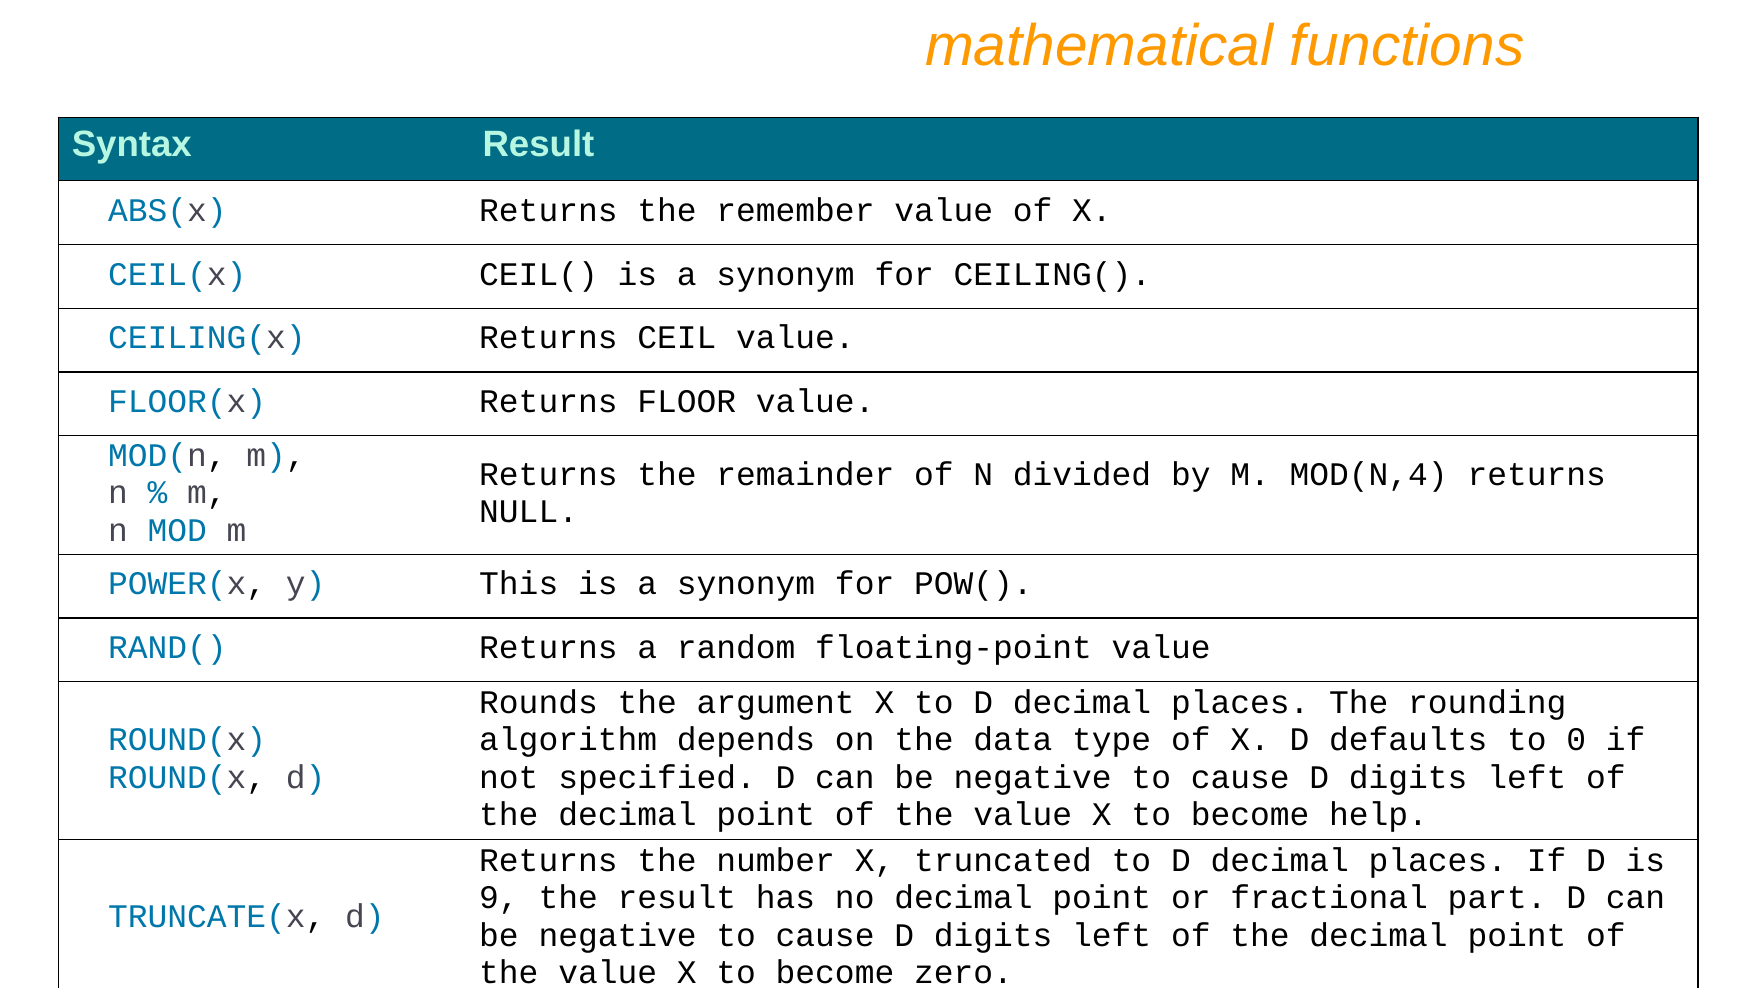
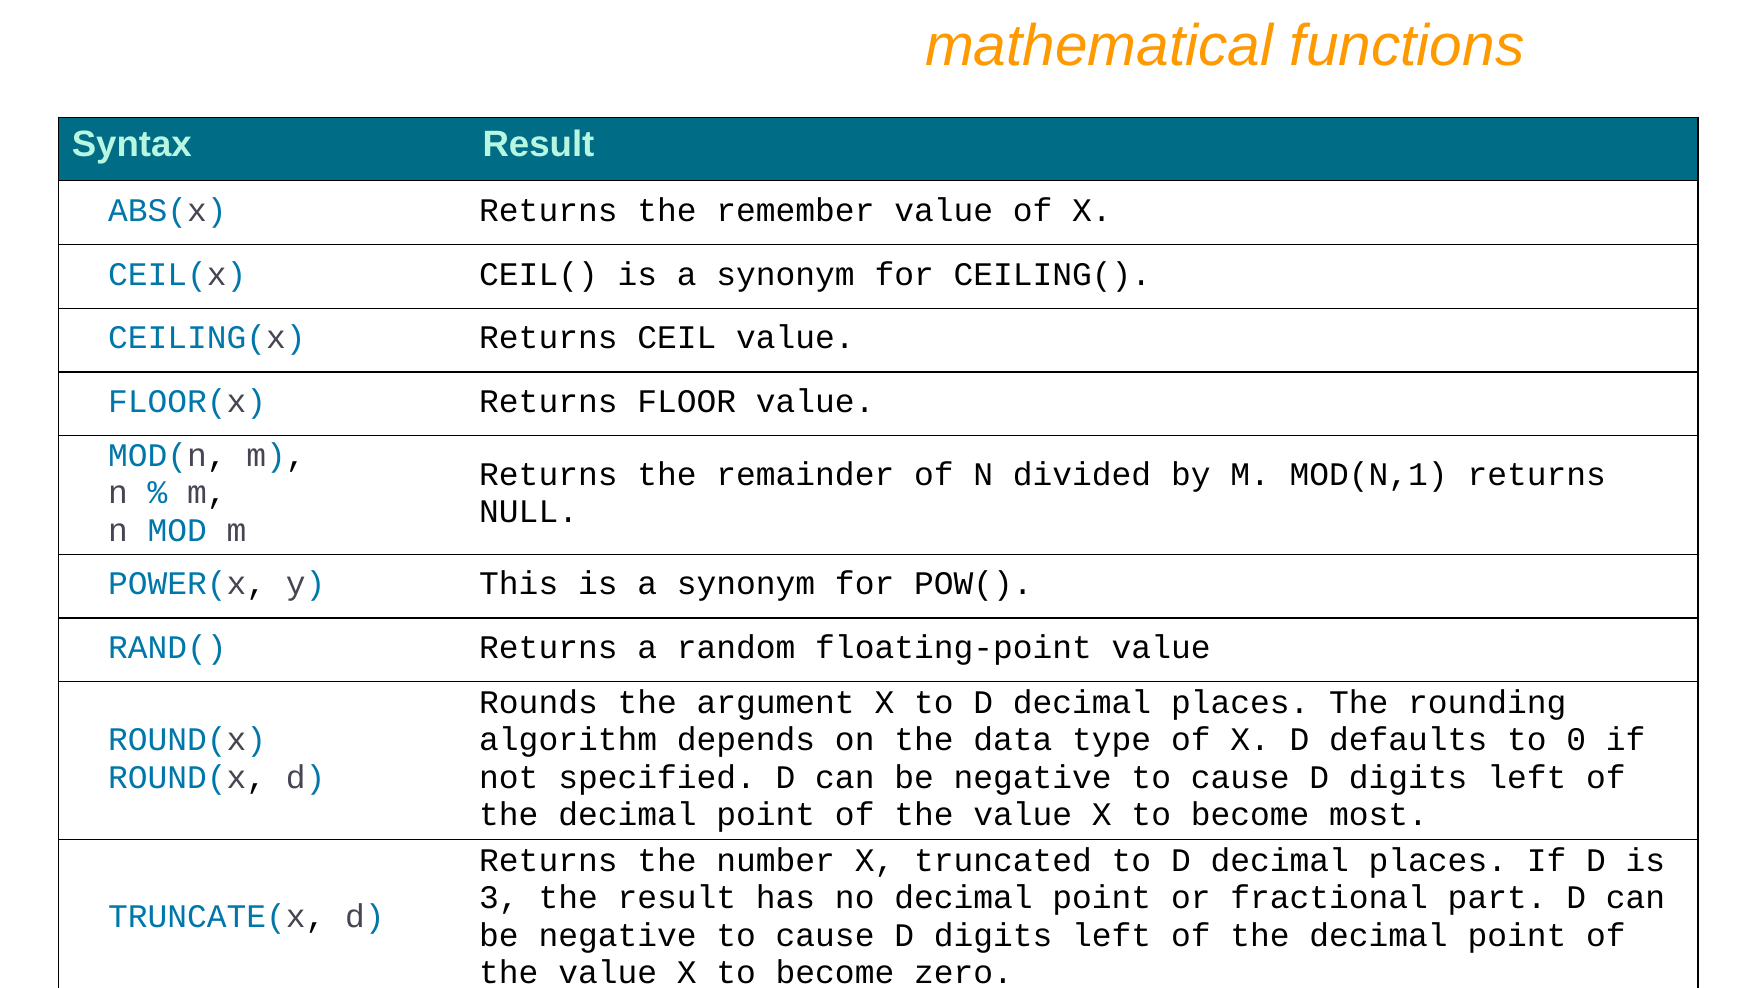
MOD(N,4: MOD(N,4 -> MOD(N,1
help: help -> most
9: 9 -> 3
